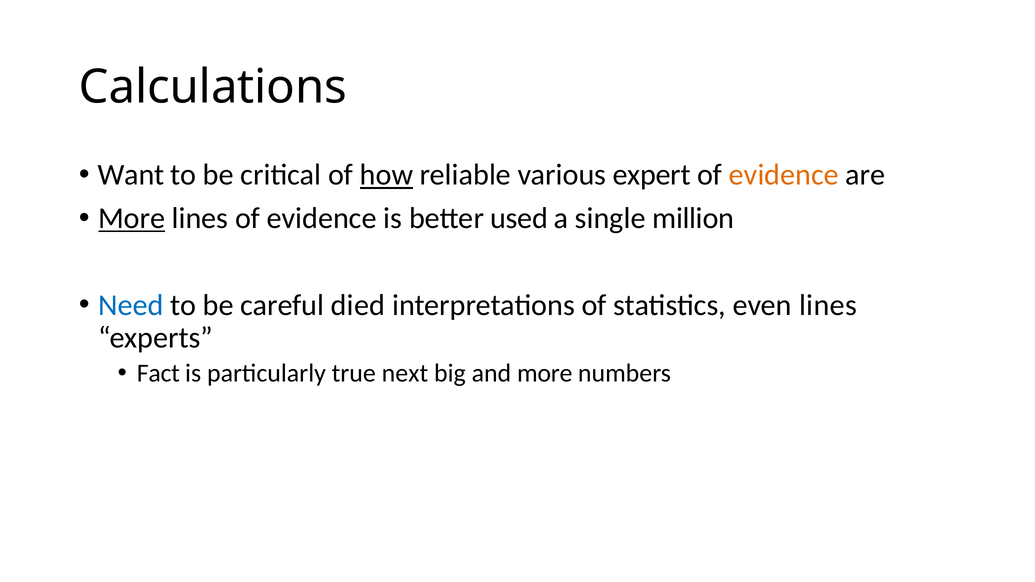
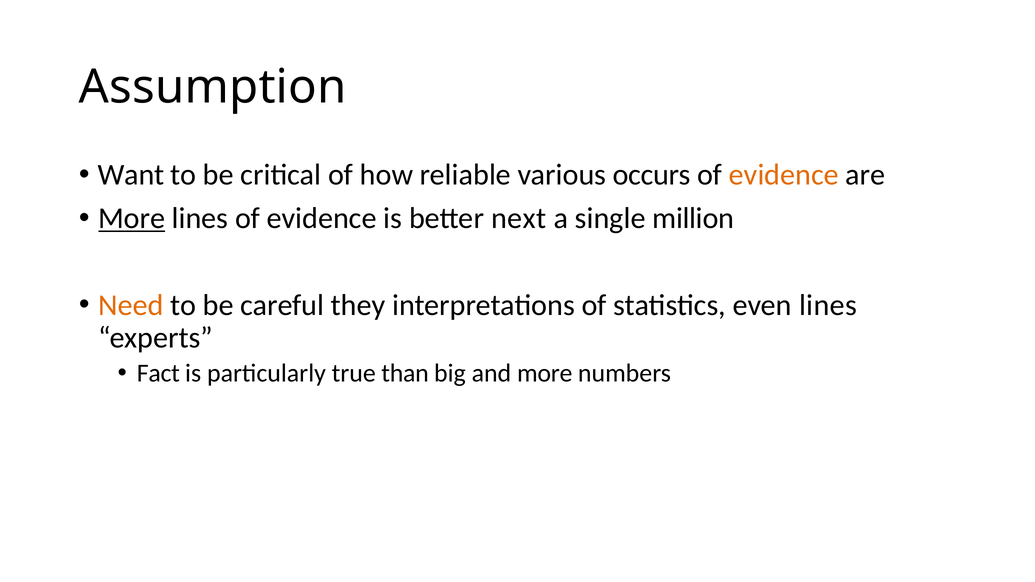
Calculations: Calculations -> Assumption
how underline: present -> none
expert: expert -> occurs
used: used -> next
Need colour: blue -> orange
died: died -> they
next: next -> than
